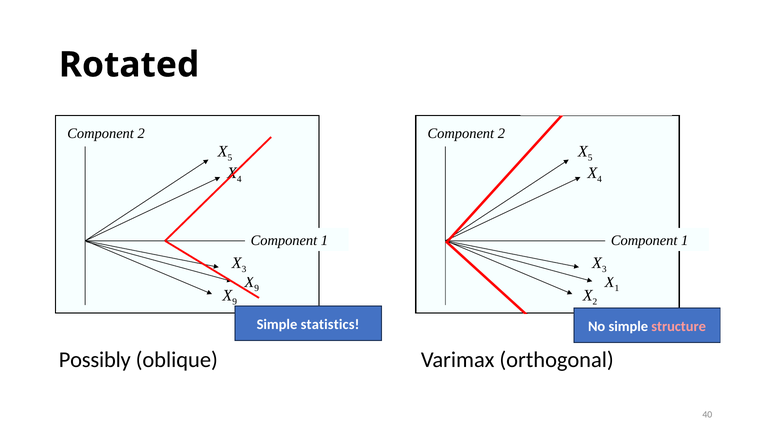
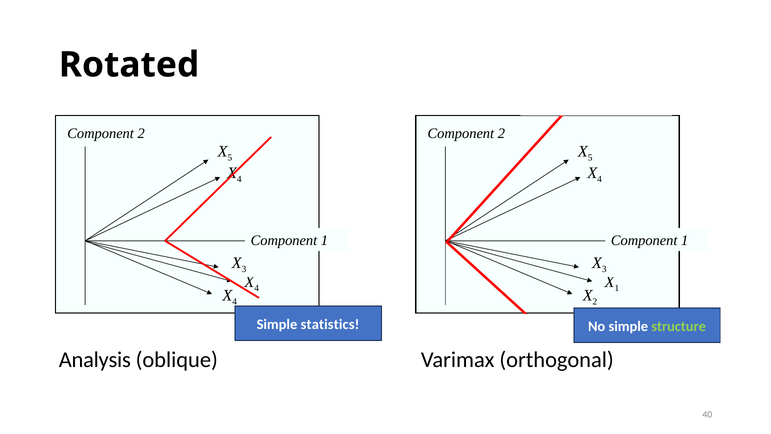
9 at (257, 288): 9 -> 4
9 at (235, 302): 9 -> 4
structure colour: pink -> light green
Possibly: Possibly -> Analysis
